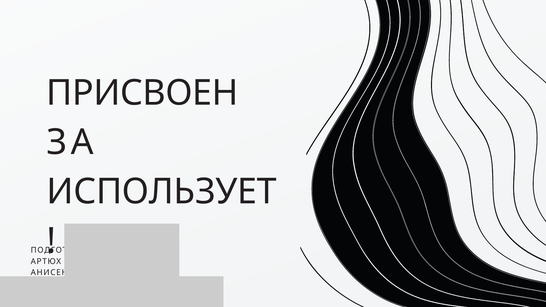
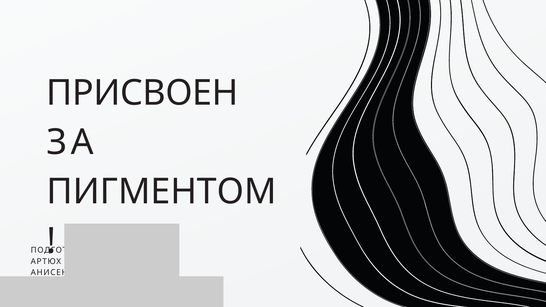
ИСПОЛЬЗУЕТ: ИСПОЛЬЗУЕТ -> ПИГМЕНТОМ
